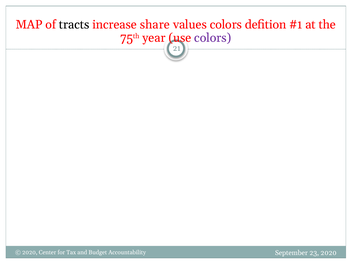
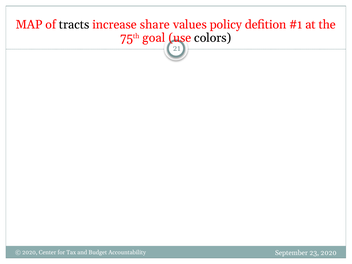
values colors: colors -> policy
year: year -> goal
colors at (213, 38) colour: purple -> black
